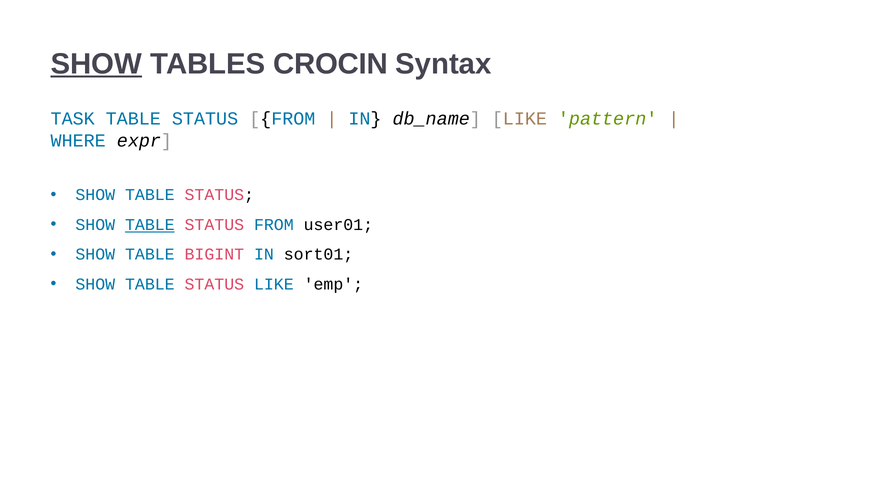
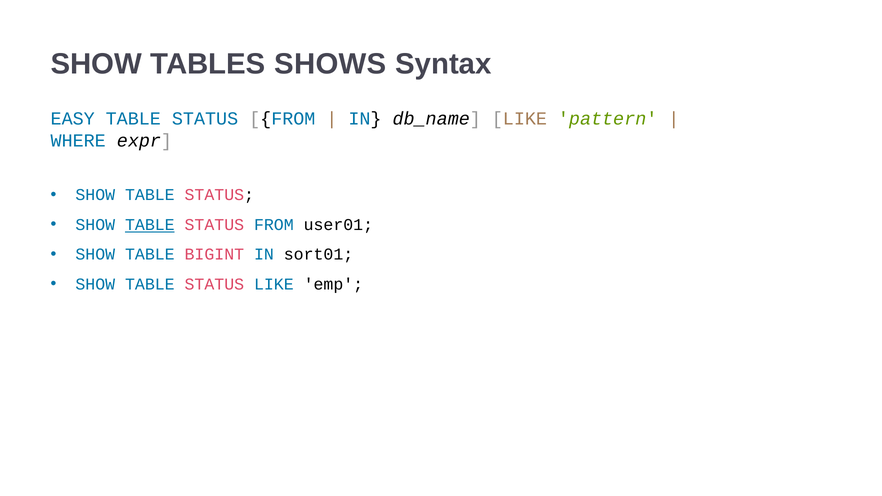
SHOW at (96, 64) underline: present -> none
CROCIN: CROCIN -> SHOWS
TASK: TASK -> EASY
